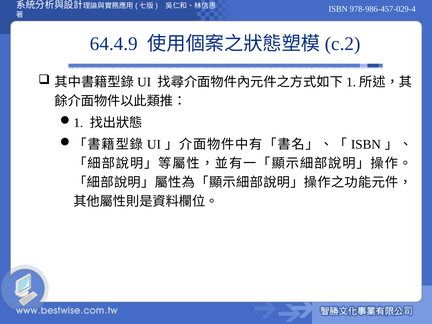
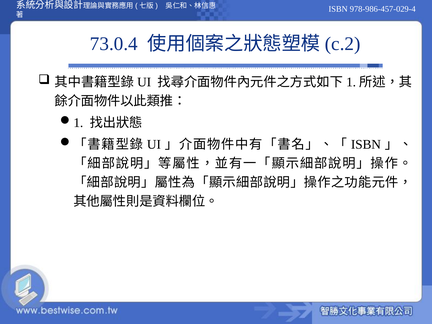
64.4.9: 64.4.9 -> 73.0.4
